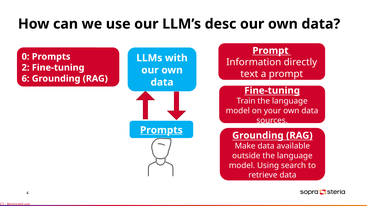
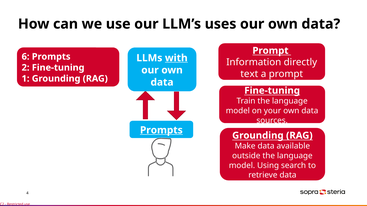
desc: desc -> uses
0: 0 -> 6
with underline: none -> present
6: 6 -> 1
